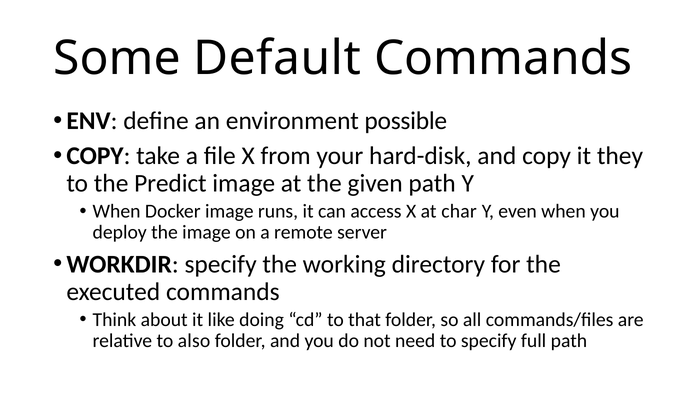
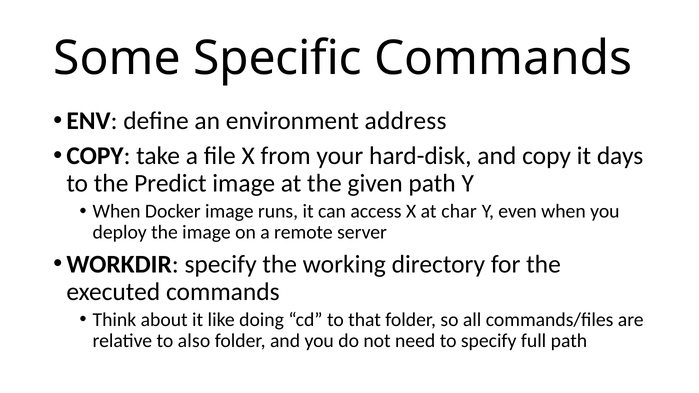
Default: Default -> Specific
possible: possible -> address
they: they -> days
